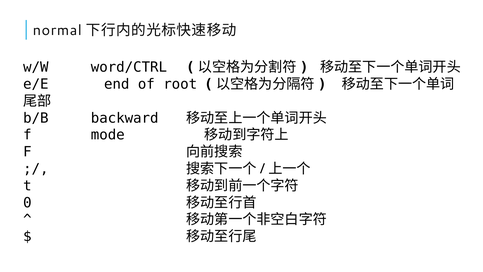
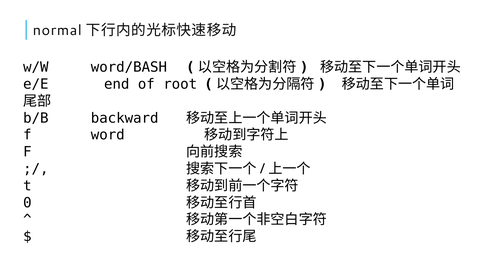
word/CTRL: word/CTRL -> word/BASH
mode: mode -> word
